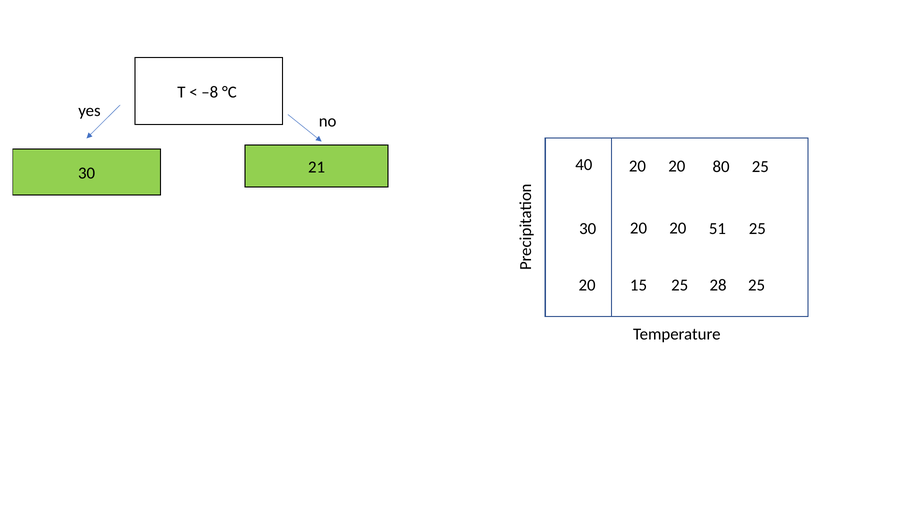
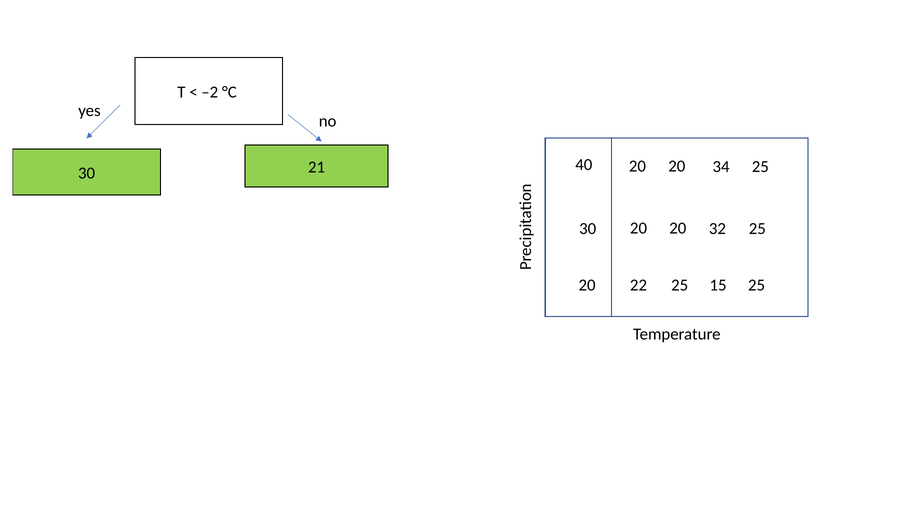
–8: –8 -> –2
80: 80 -> 34
51: 51 -> 32
15: 15 -> 22
28: 28 -> 15
